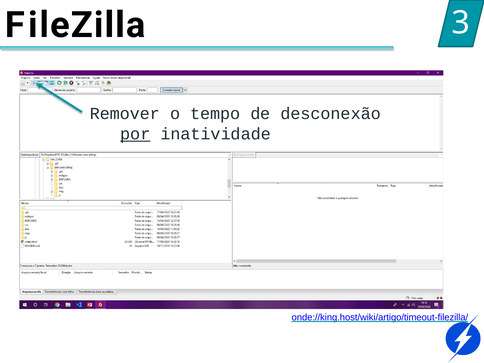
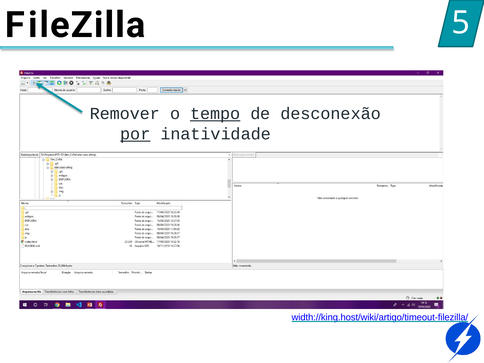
3: 3 -> 5
tempo underline: none -> present
onde://king.host/wiki/artigo/timeout-filezilla/: onde://king.host/wiki/artigo/timeout-filezilla/ -> width://king.host/wiki/artigo/timeout-filezilla/
